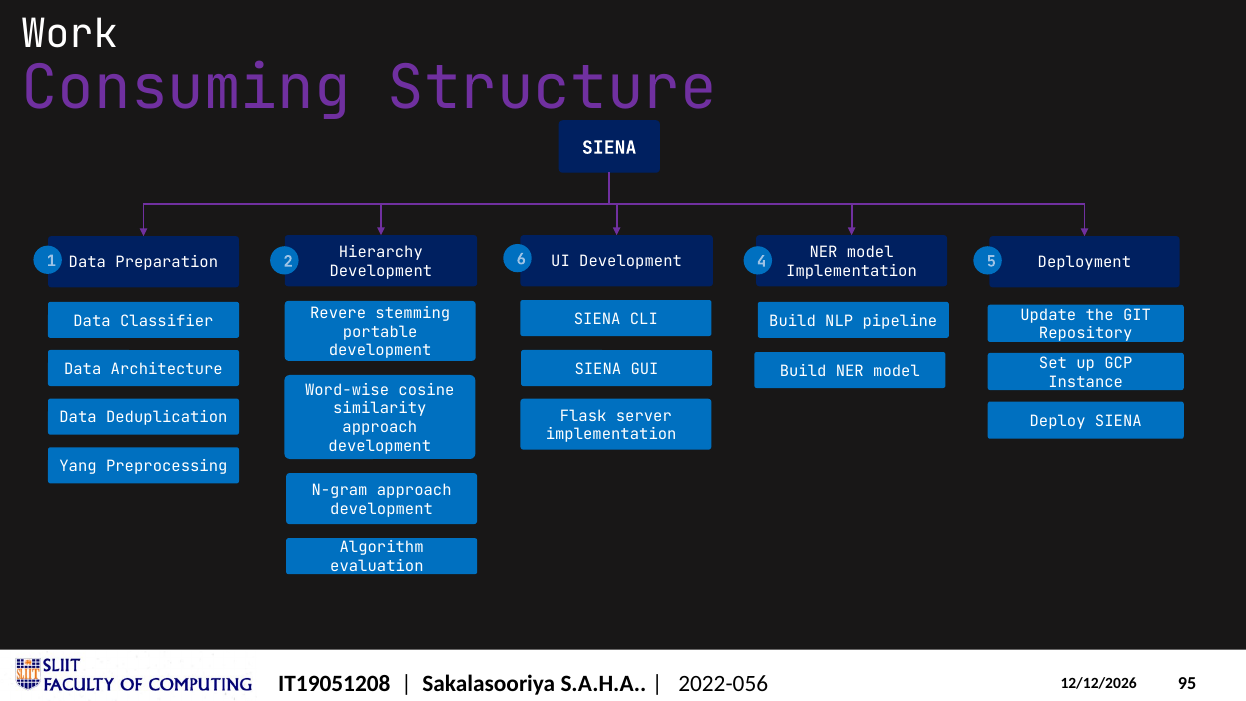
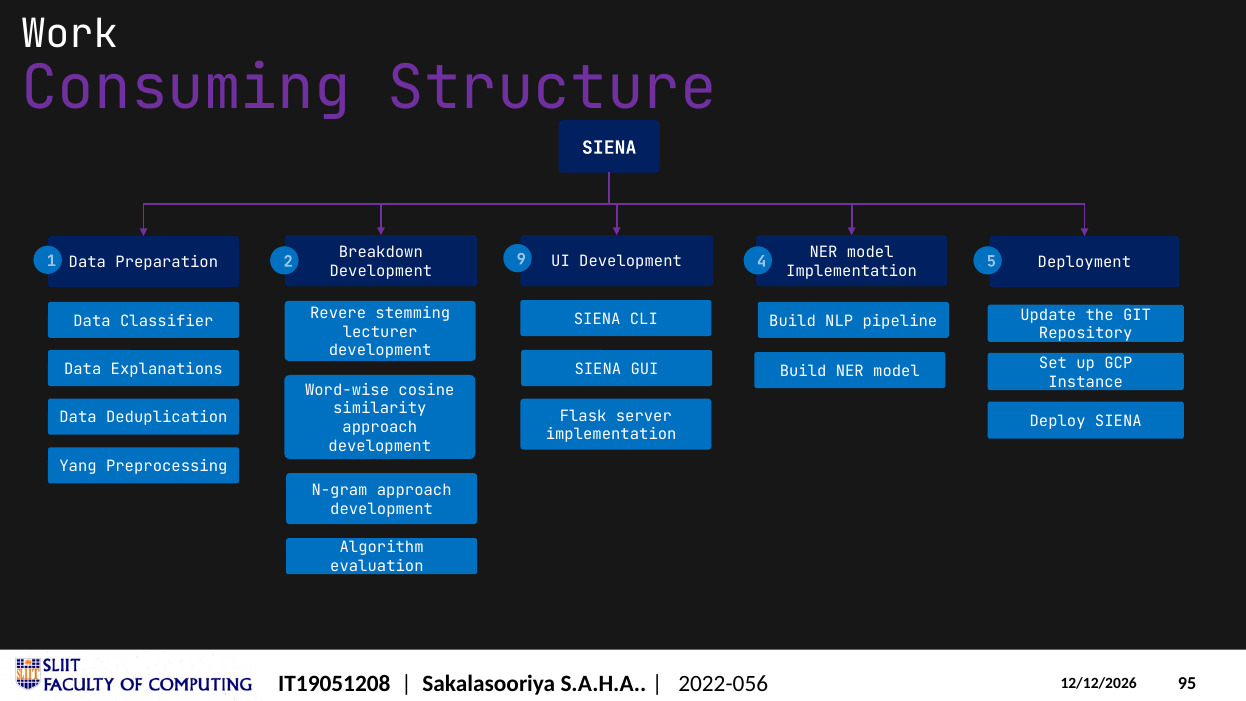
Hierarchy: Hierarchy -> Breakdown
6: 6 -> 9
portable: portable -> lecturer
Architecture: Architecture -> Explanations
